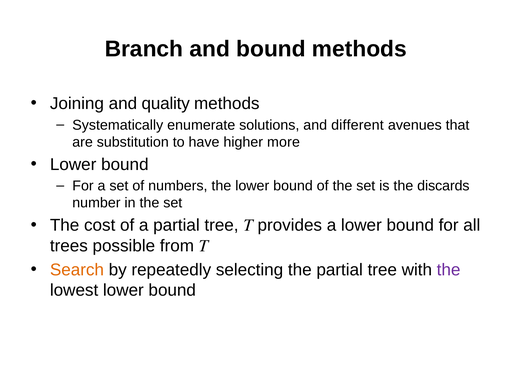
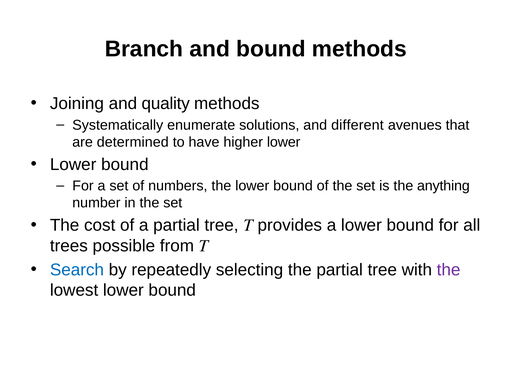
substitution: substitution -> determined
higher more: more -> lower
discards: discards -> anything
Search colour: orange -> blue
